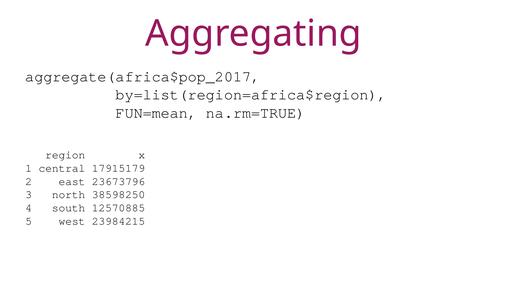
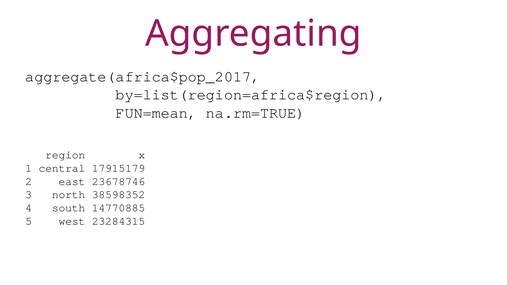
23673796: 23673796 -> 23678746
38598250: 38598250 -> 38598352
12570885: 12570885 -> 14770885
23984215: 23984215 -> 23284315
